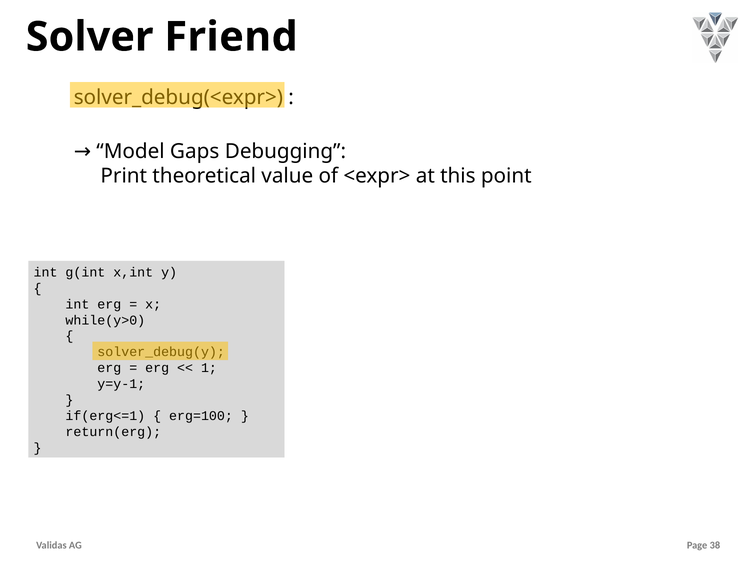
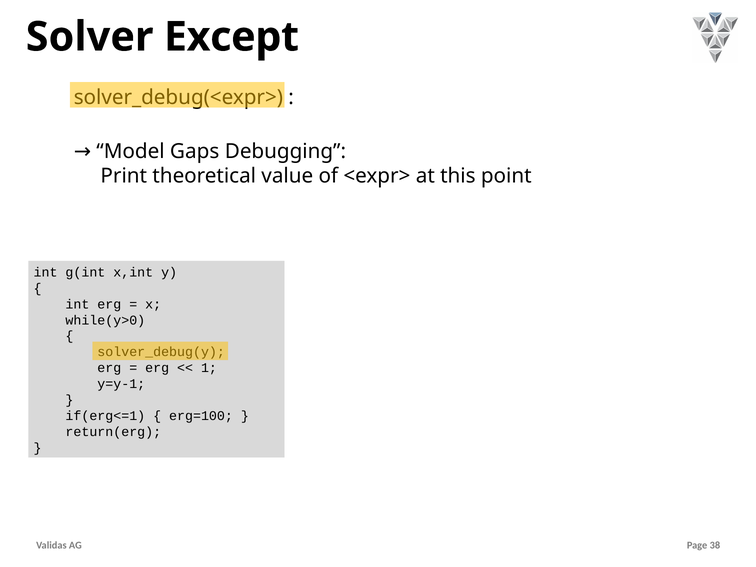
Friend: Friend -> Except
